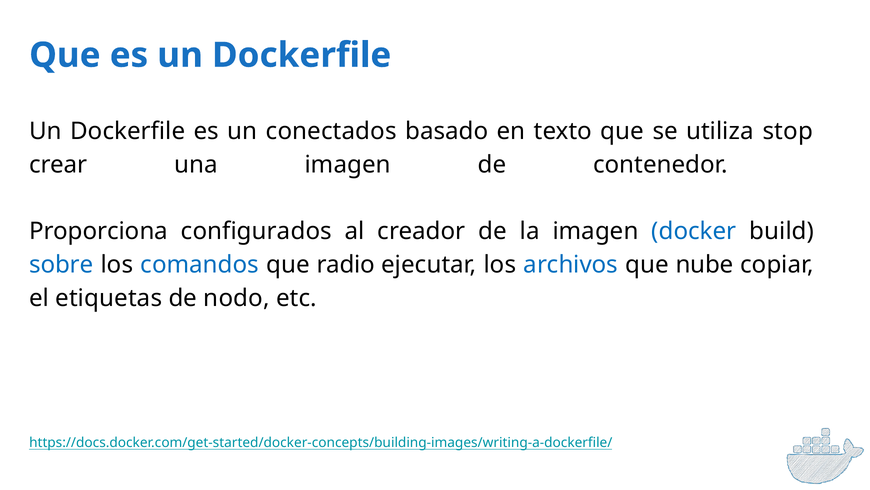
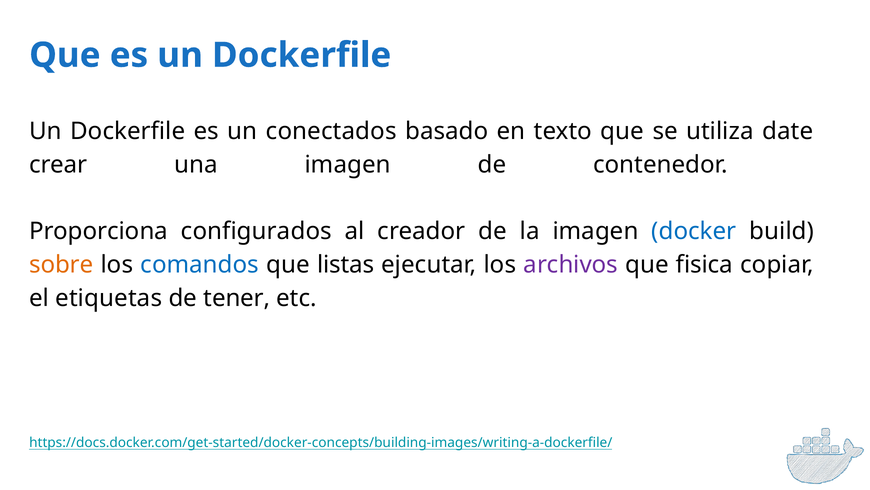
stop: stop -> date
sobre colour: blue -> orange
radio: radio -> listas
archivos colour: blue -> purple
nube: nube -> fisica
nodo: nodo -> tener
